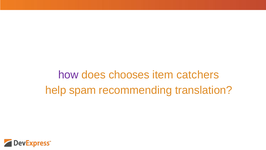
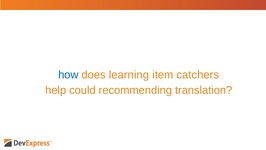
how colour: purple -> blue
chooses: chooses -> learning
spam: spam -> could
